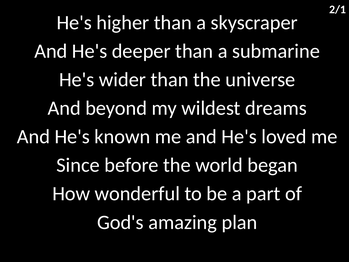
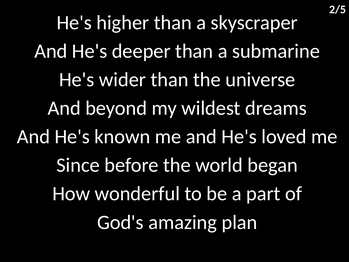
2/1: 2/1 -> 2/5
